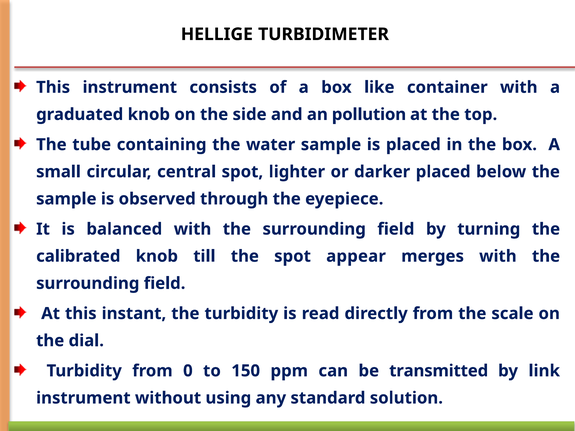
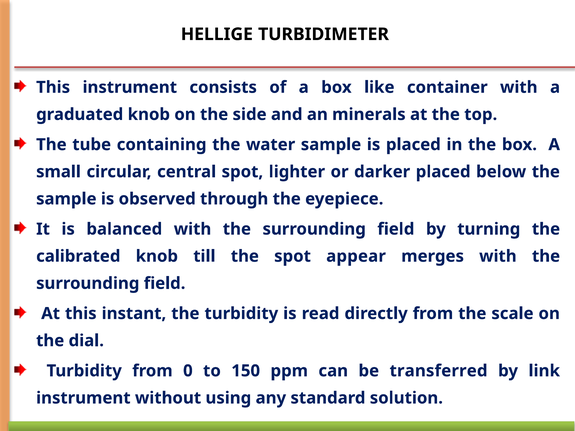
pollution: pollution -> minerals
transmitted: transmitted -> transferred
